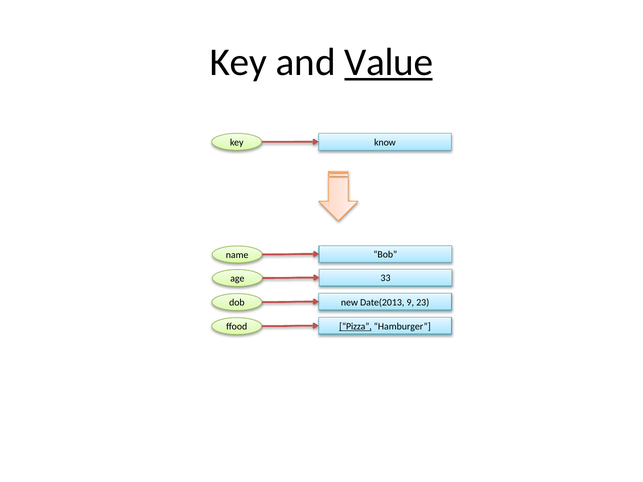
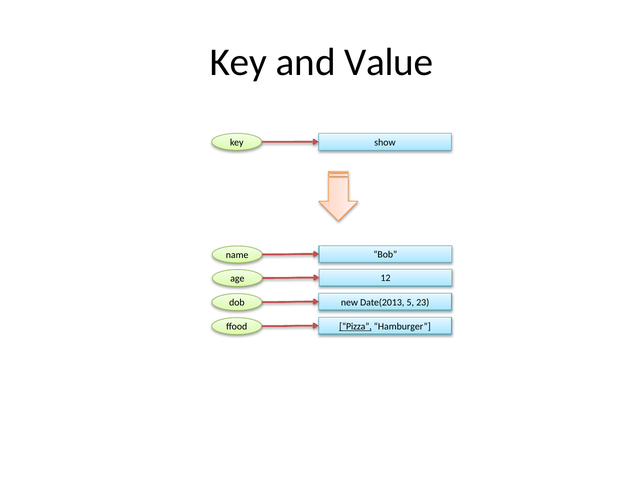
Value underline: present -> none
know: know -> show
33: 33 -> 12
9: 9 -> 5
